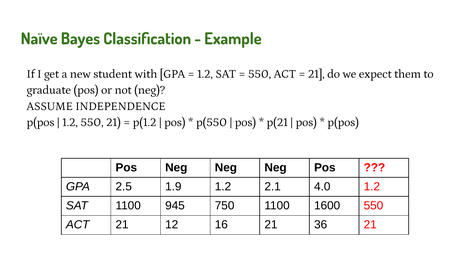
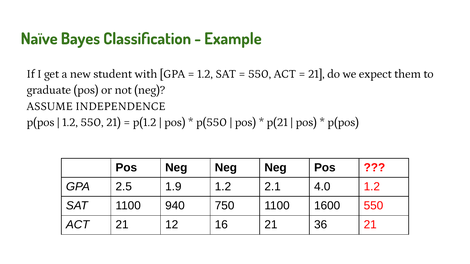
945: 945 -> 940
